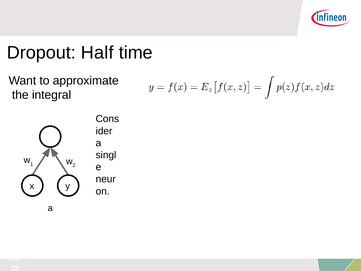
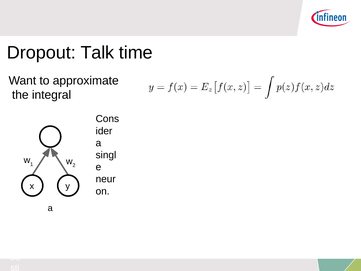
Half: Half -> Talk
